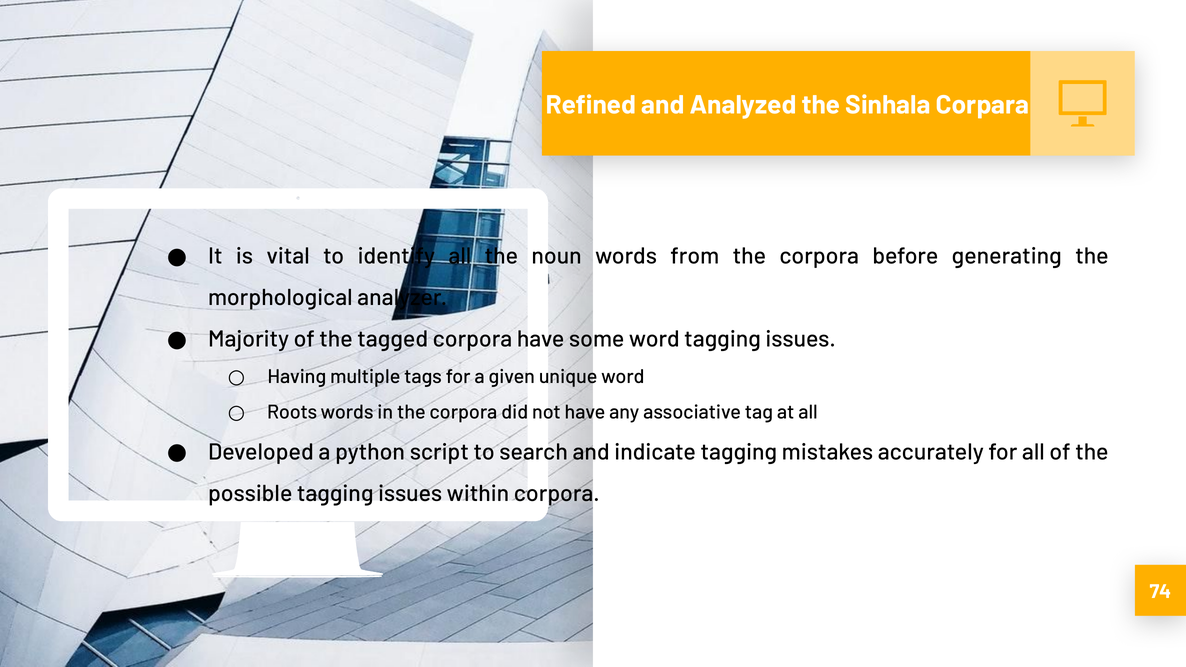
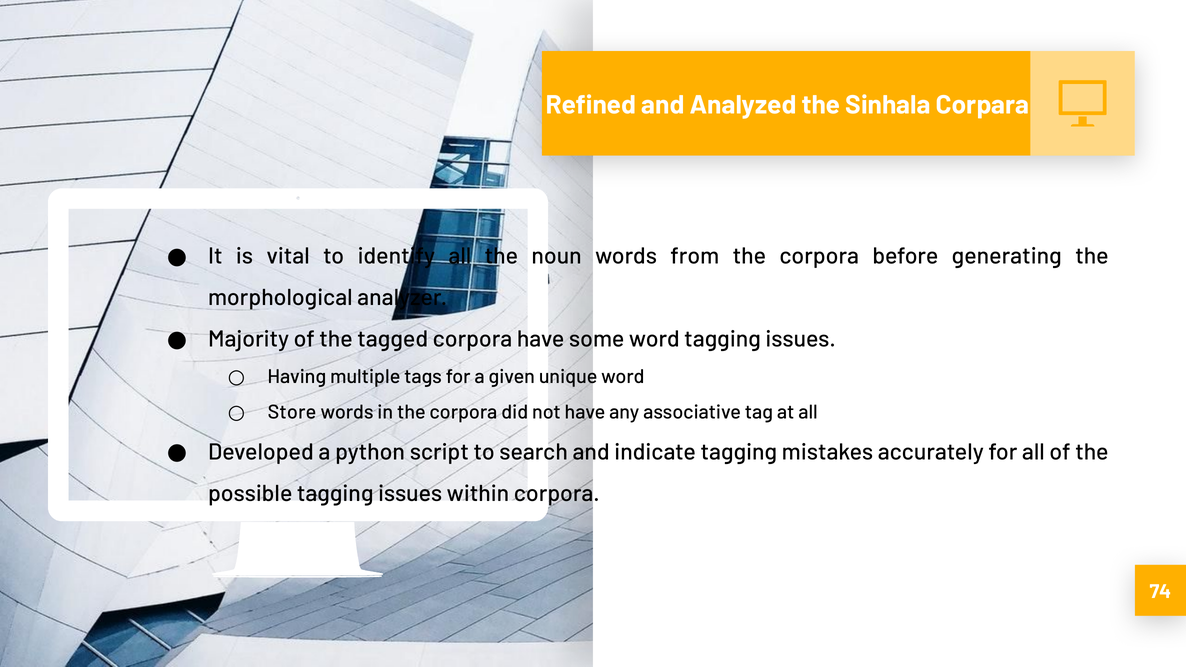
Roots: Roots -> Store
